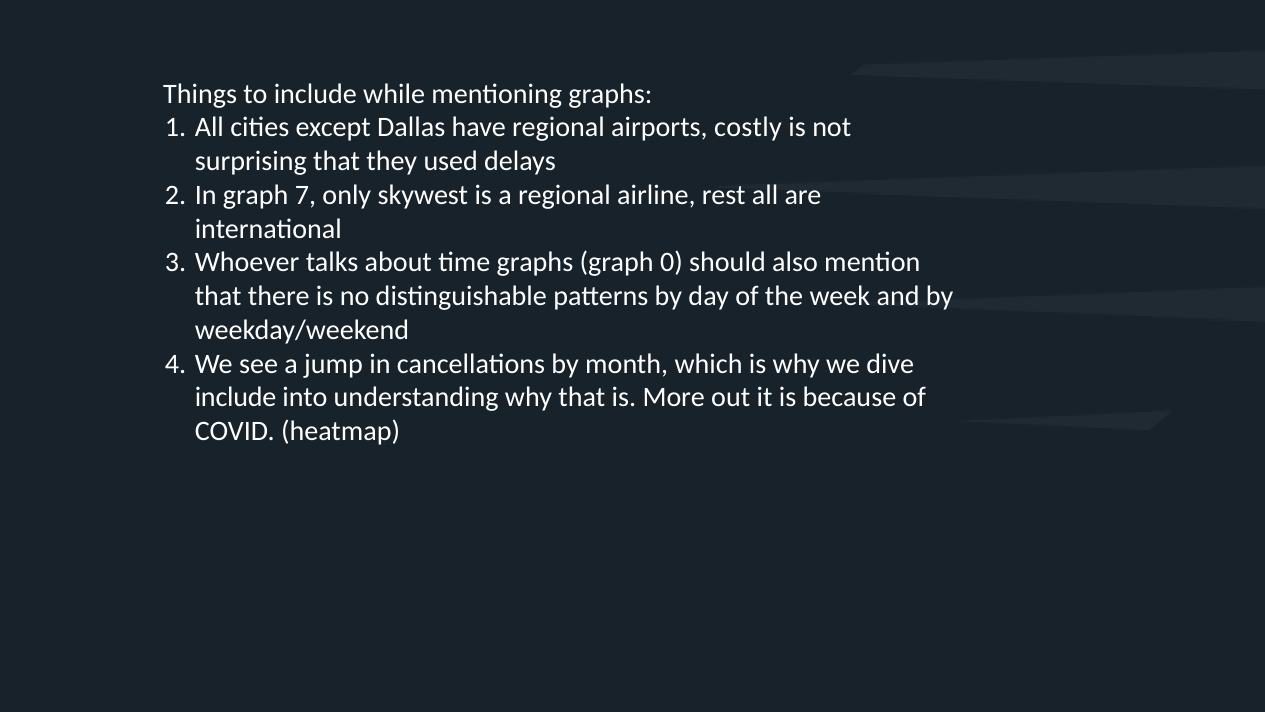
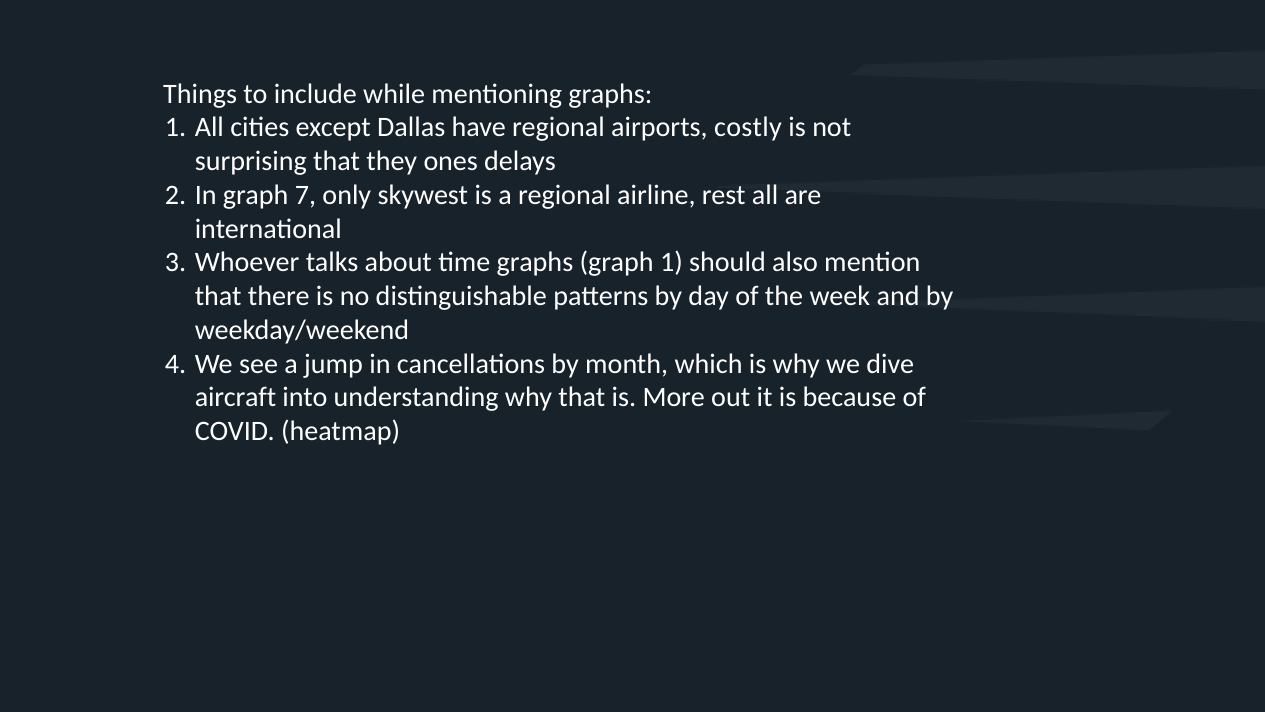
used: used -> ones
graph 0: 0 -> 1
include at (236, 397): include -> aircraft
